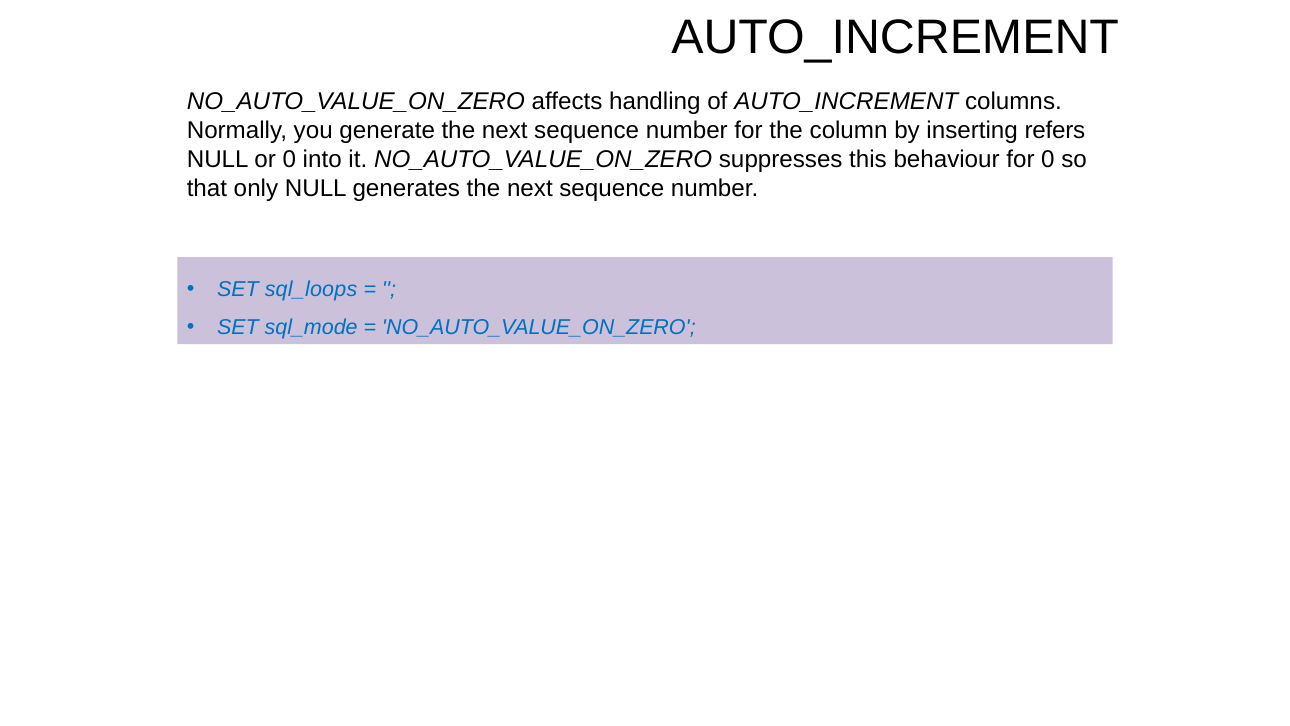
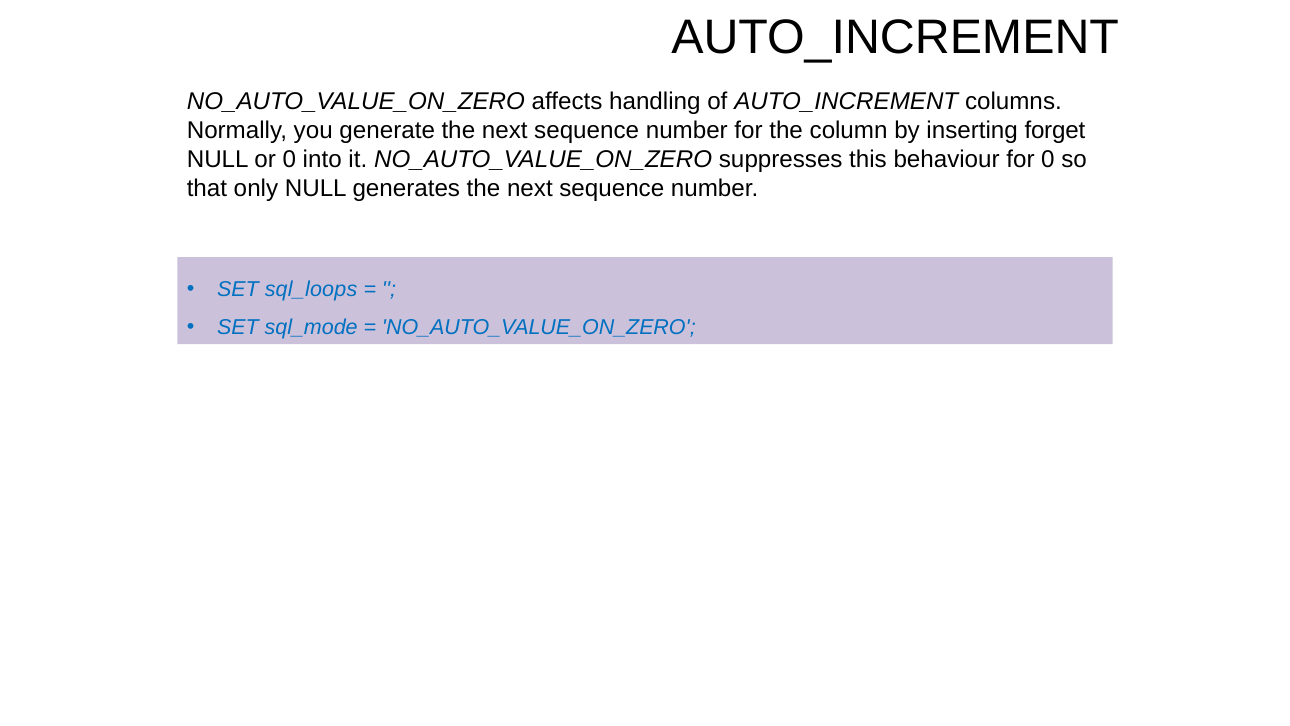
refers: refers -> forget
